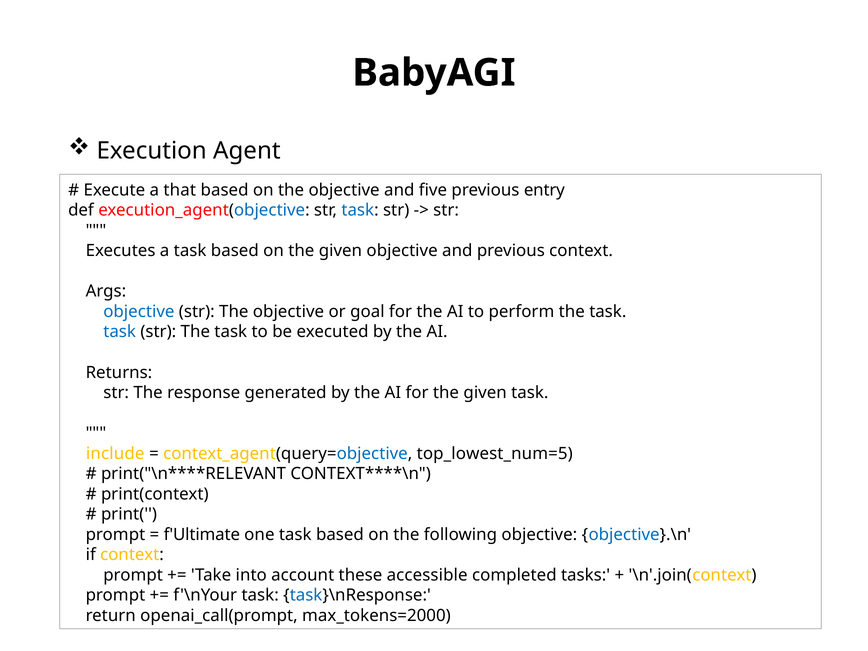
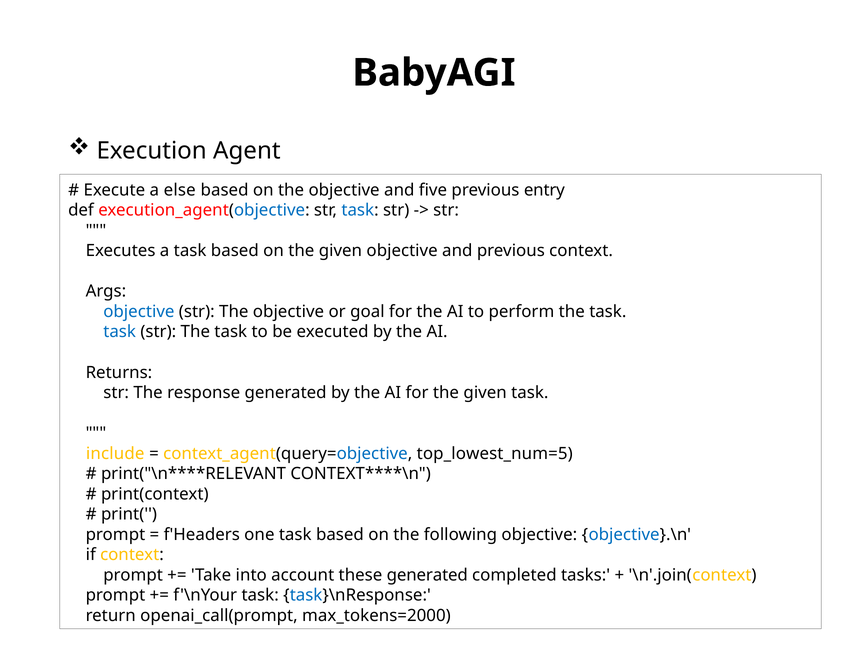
that: that -> else
f'Ultimate: f'Ultimate -> f'Headers
these accessible: accessible -> generated
